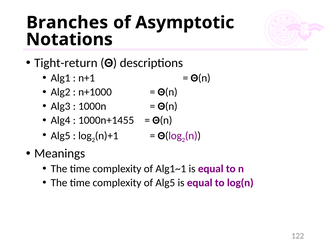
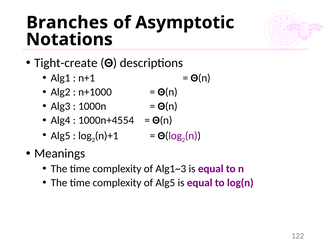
Tight-return: Tight-return -> Tight-create
1000n+1455: 1000n+1455 -> 1000n+4554
Alg1~1: Alg1~1 -> Alg1~3
